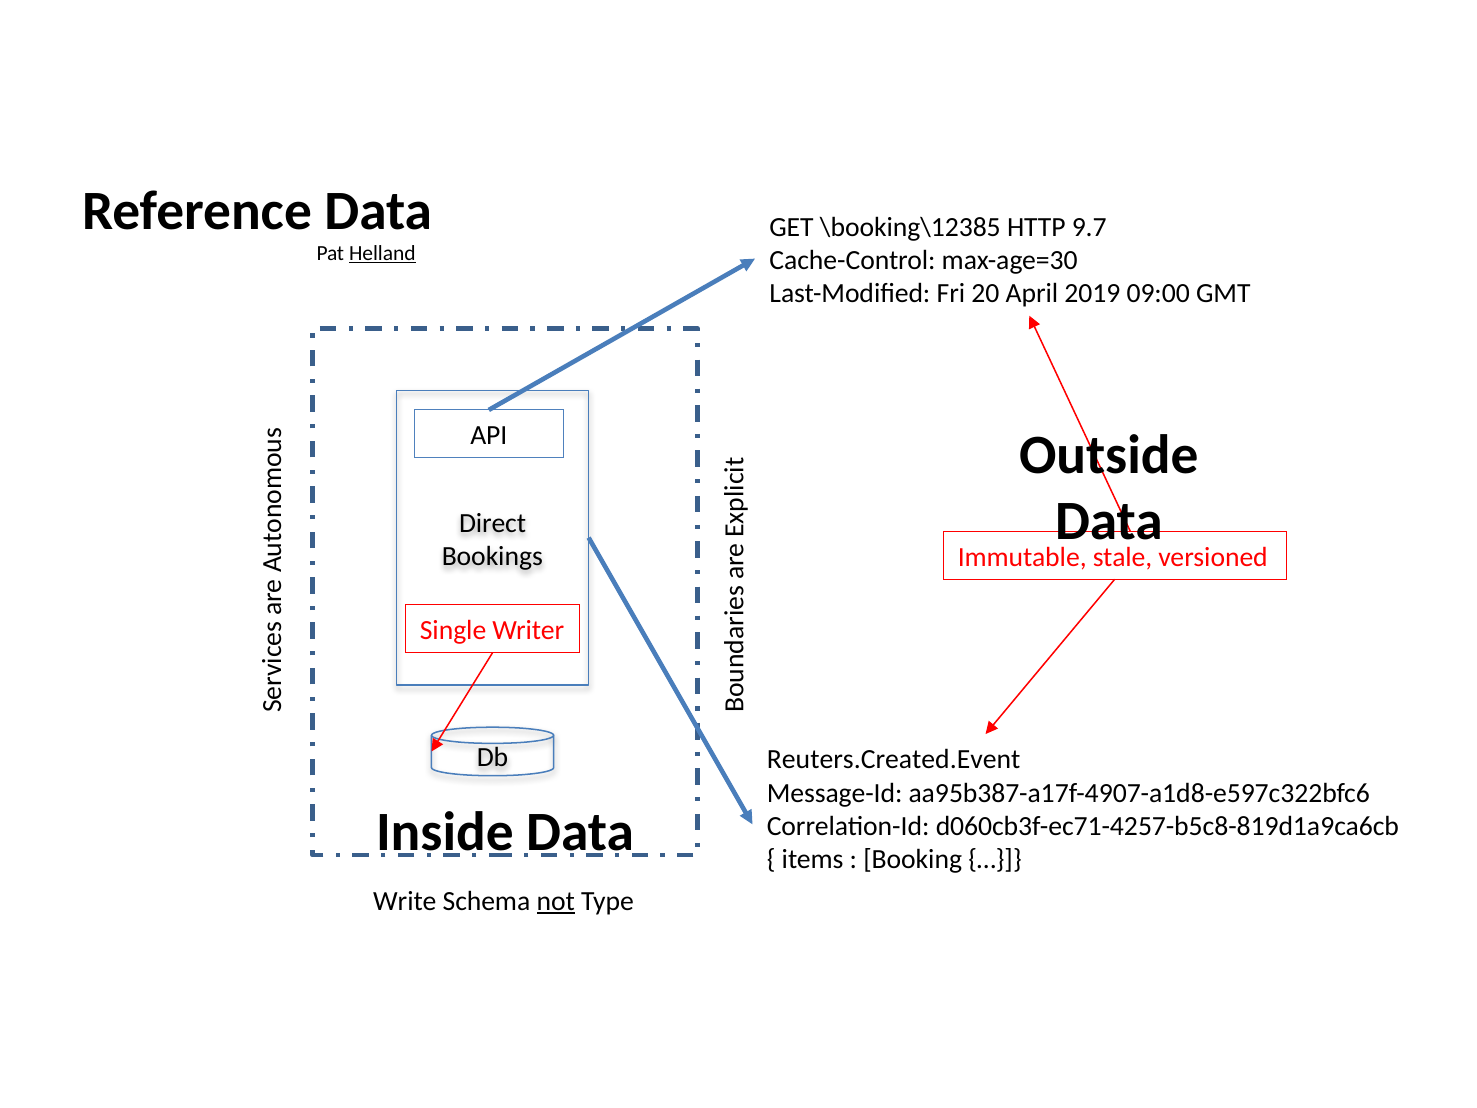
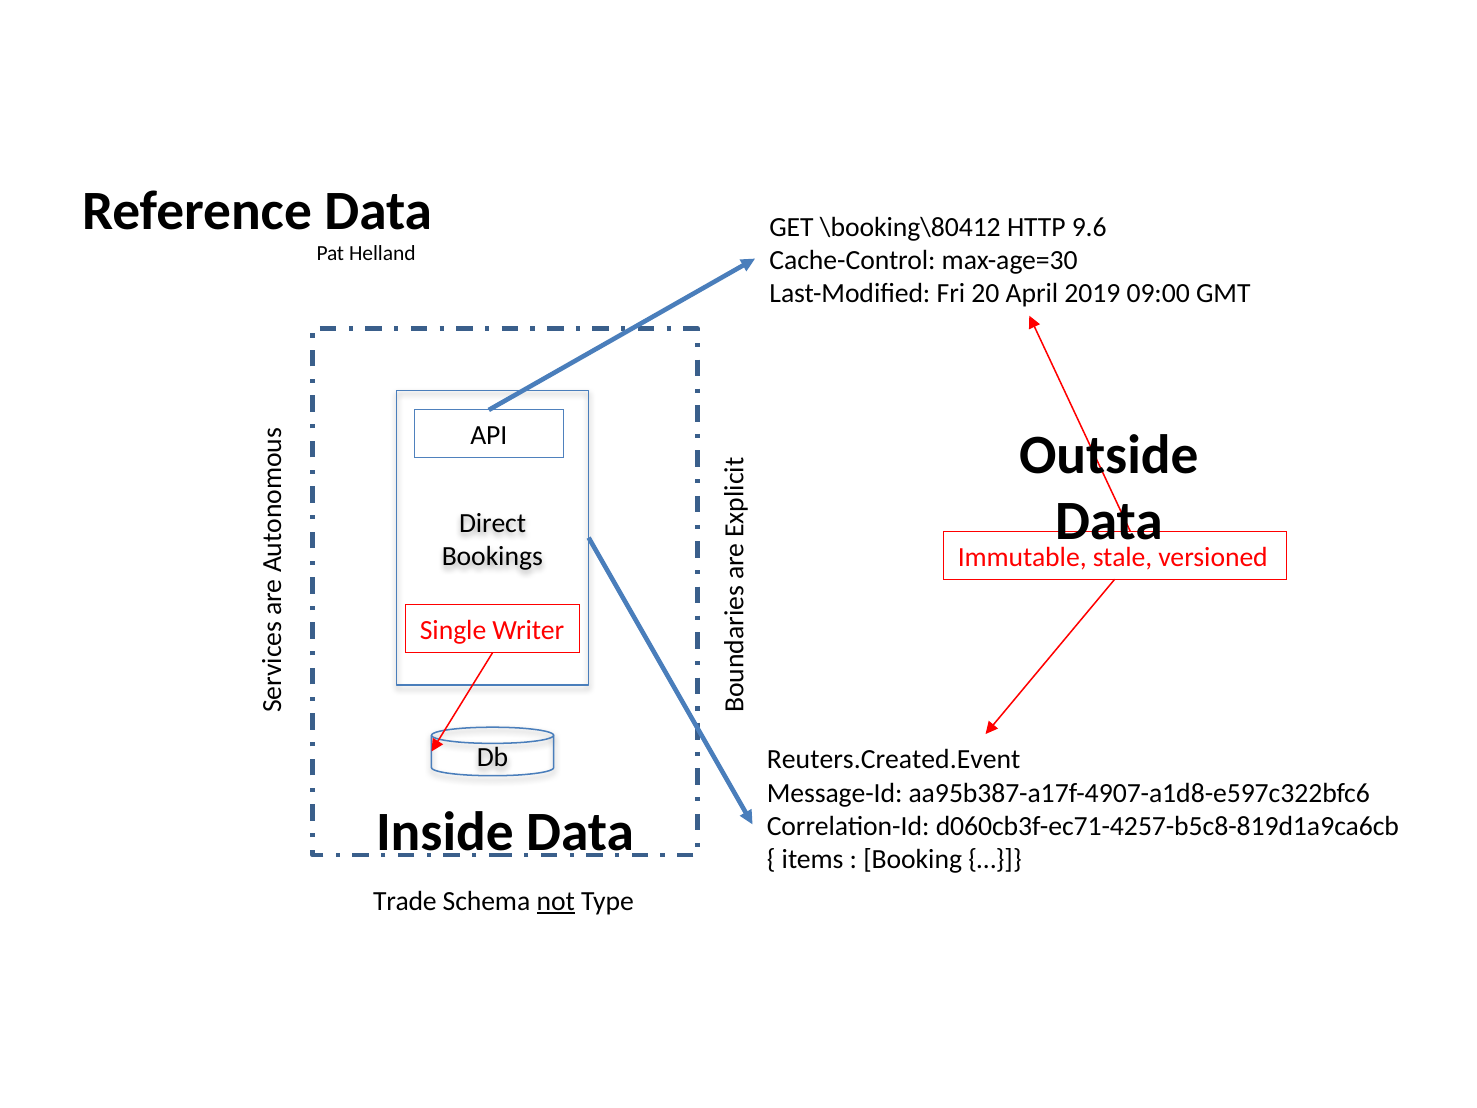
\booking\12385: \booking\12385 -> \booking\80412
9.7: 9.7 -> 9.6
Helland underline: present -> none
Write: Write -> Trade
